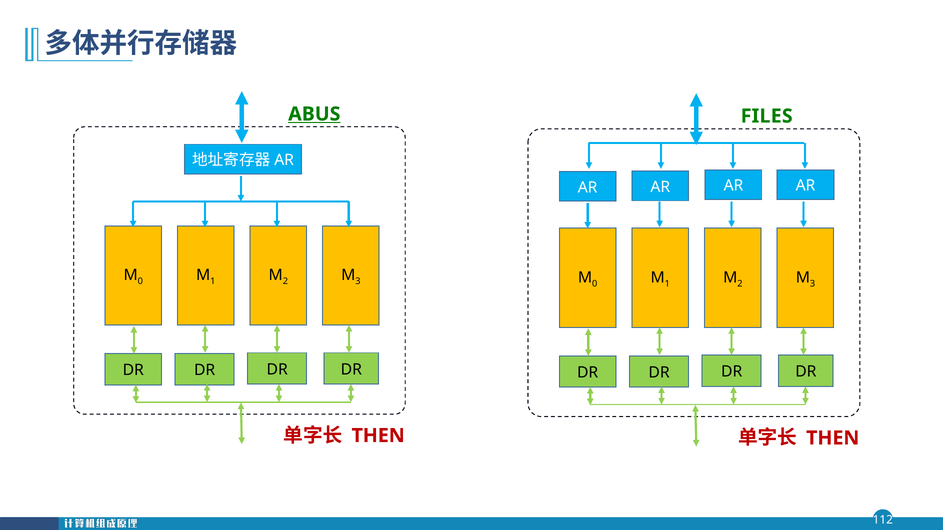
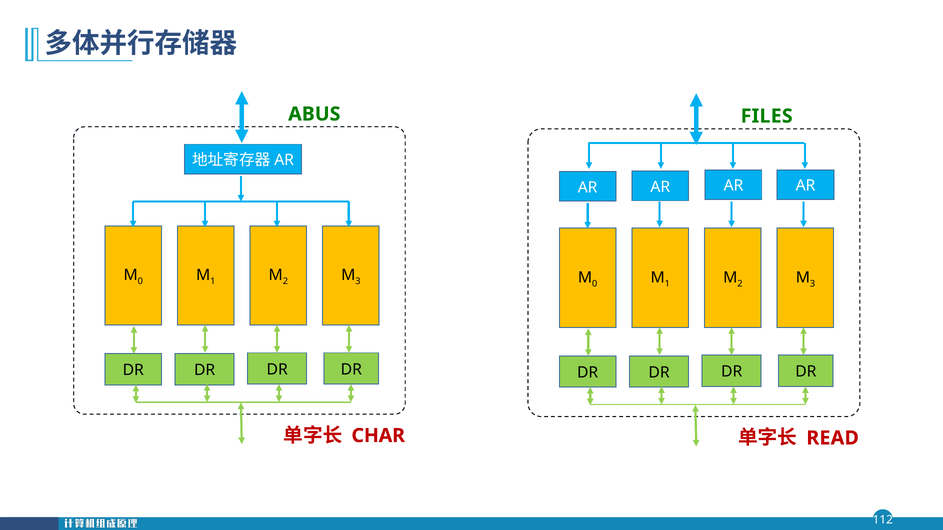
ABUS underline: present -> none
THEN at (378, 436): THEN -> CHAR
THEN at (833, 438): THEN -> READ
